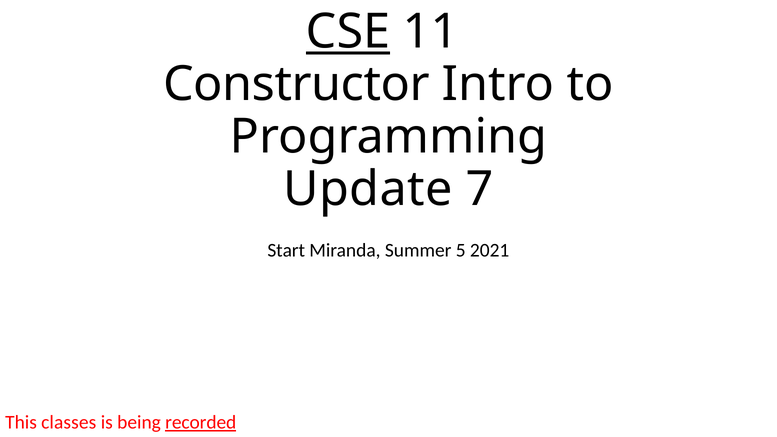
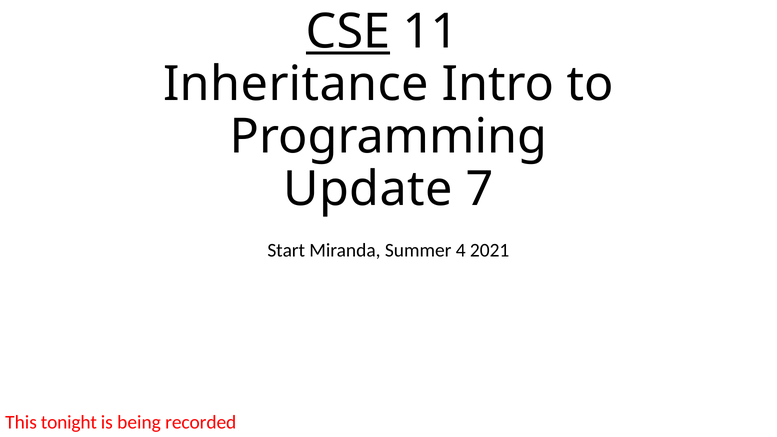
Constructor: Constructor -> Inheritance
5: 5 -> 4
classes: classes -> tonight
recorded underline: present -> none
